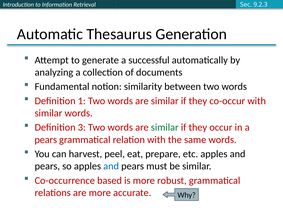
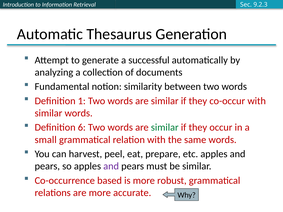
3: 3 -> 6
pears at (46, 140): pears -> small
and at (111, 166) colour: blue -> purple
